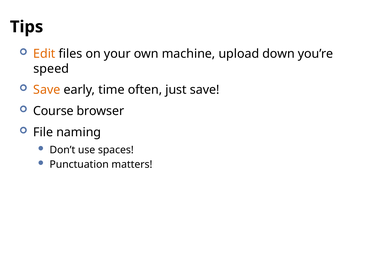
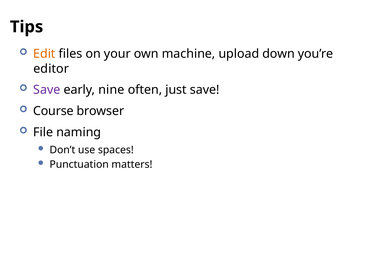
speed: speed -> editor
Save at (47, 90) colour: orange -> purple
time: time -> nine
